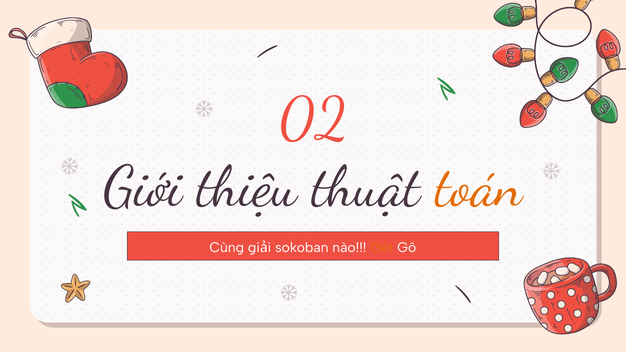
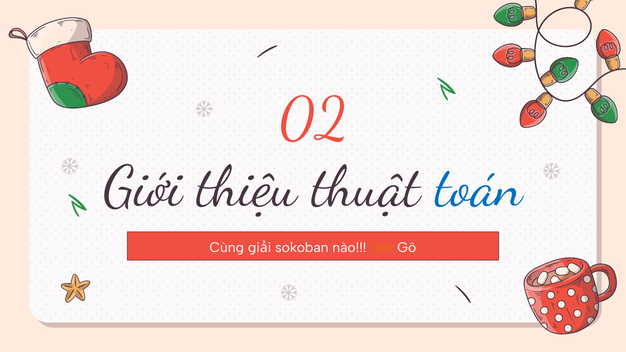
toán colour: orange -> blue
